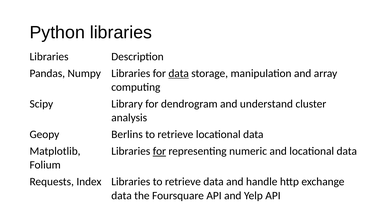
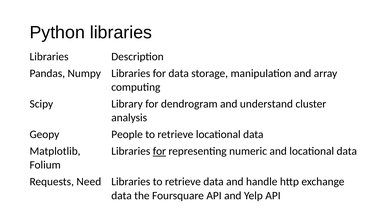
data at (179, 73) underline: present -> none
Berlins: Berlins -> People
Index: Index -> Need
